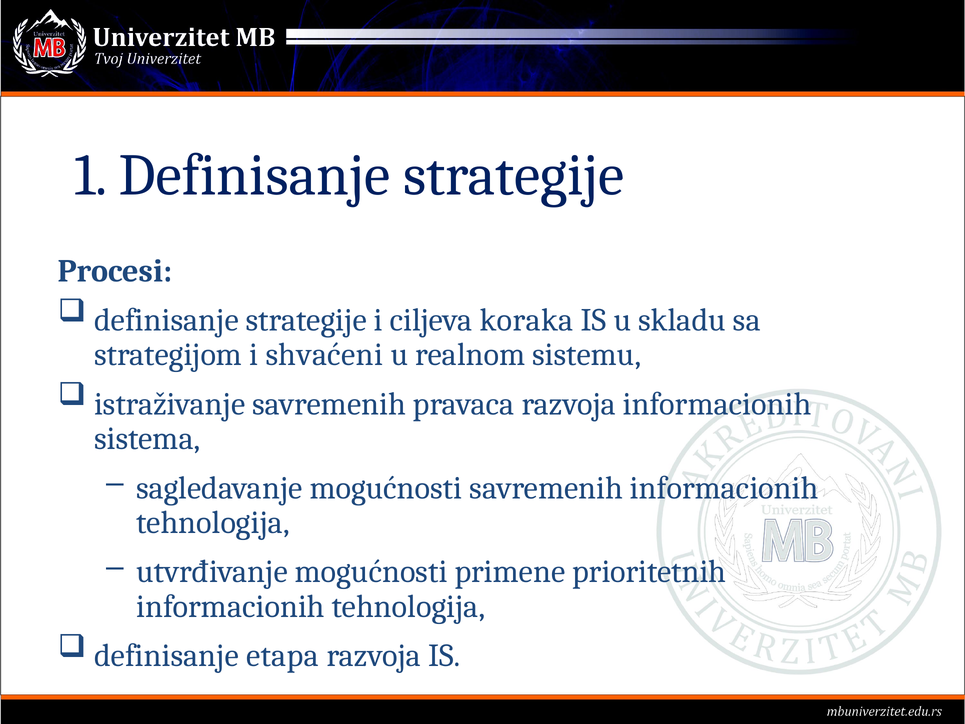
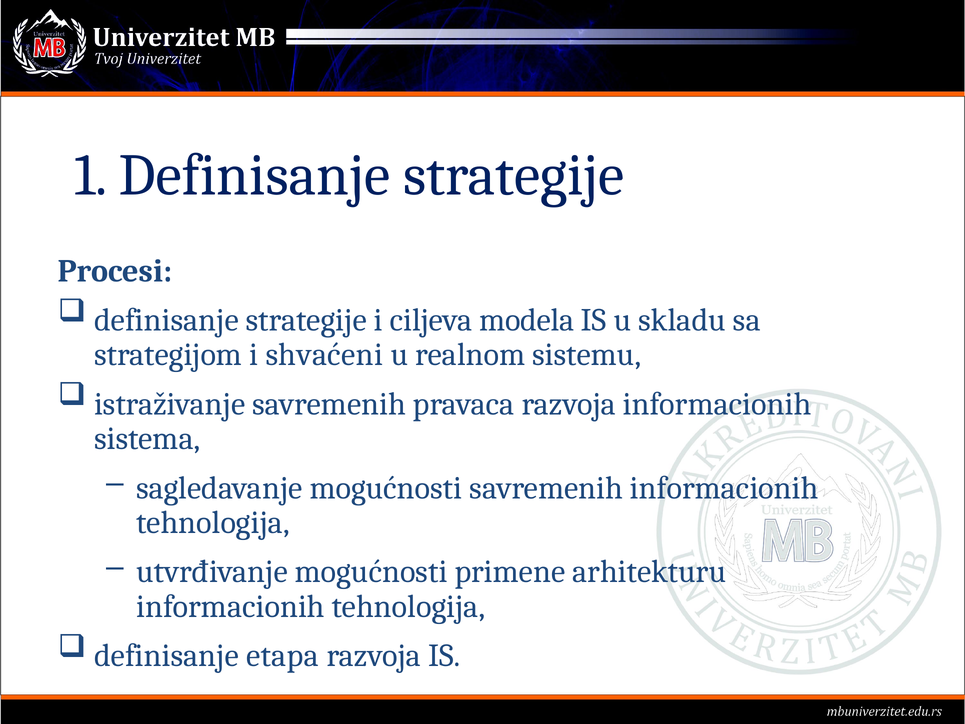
koraka: koraka -> modela
prioritetnih: prioritetnih -> arhitekturu
